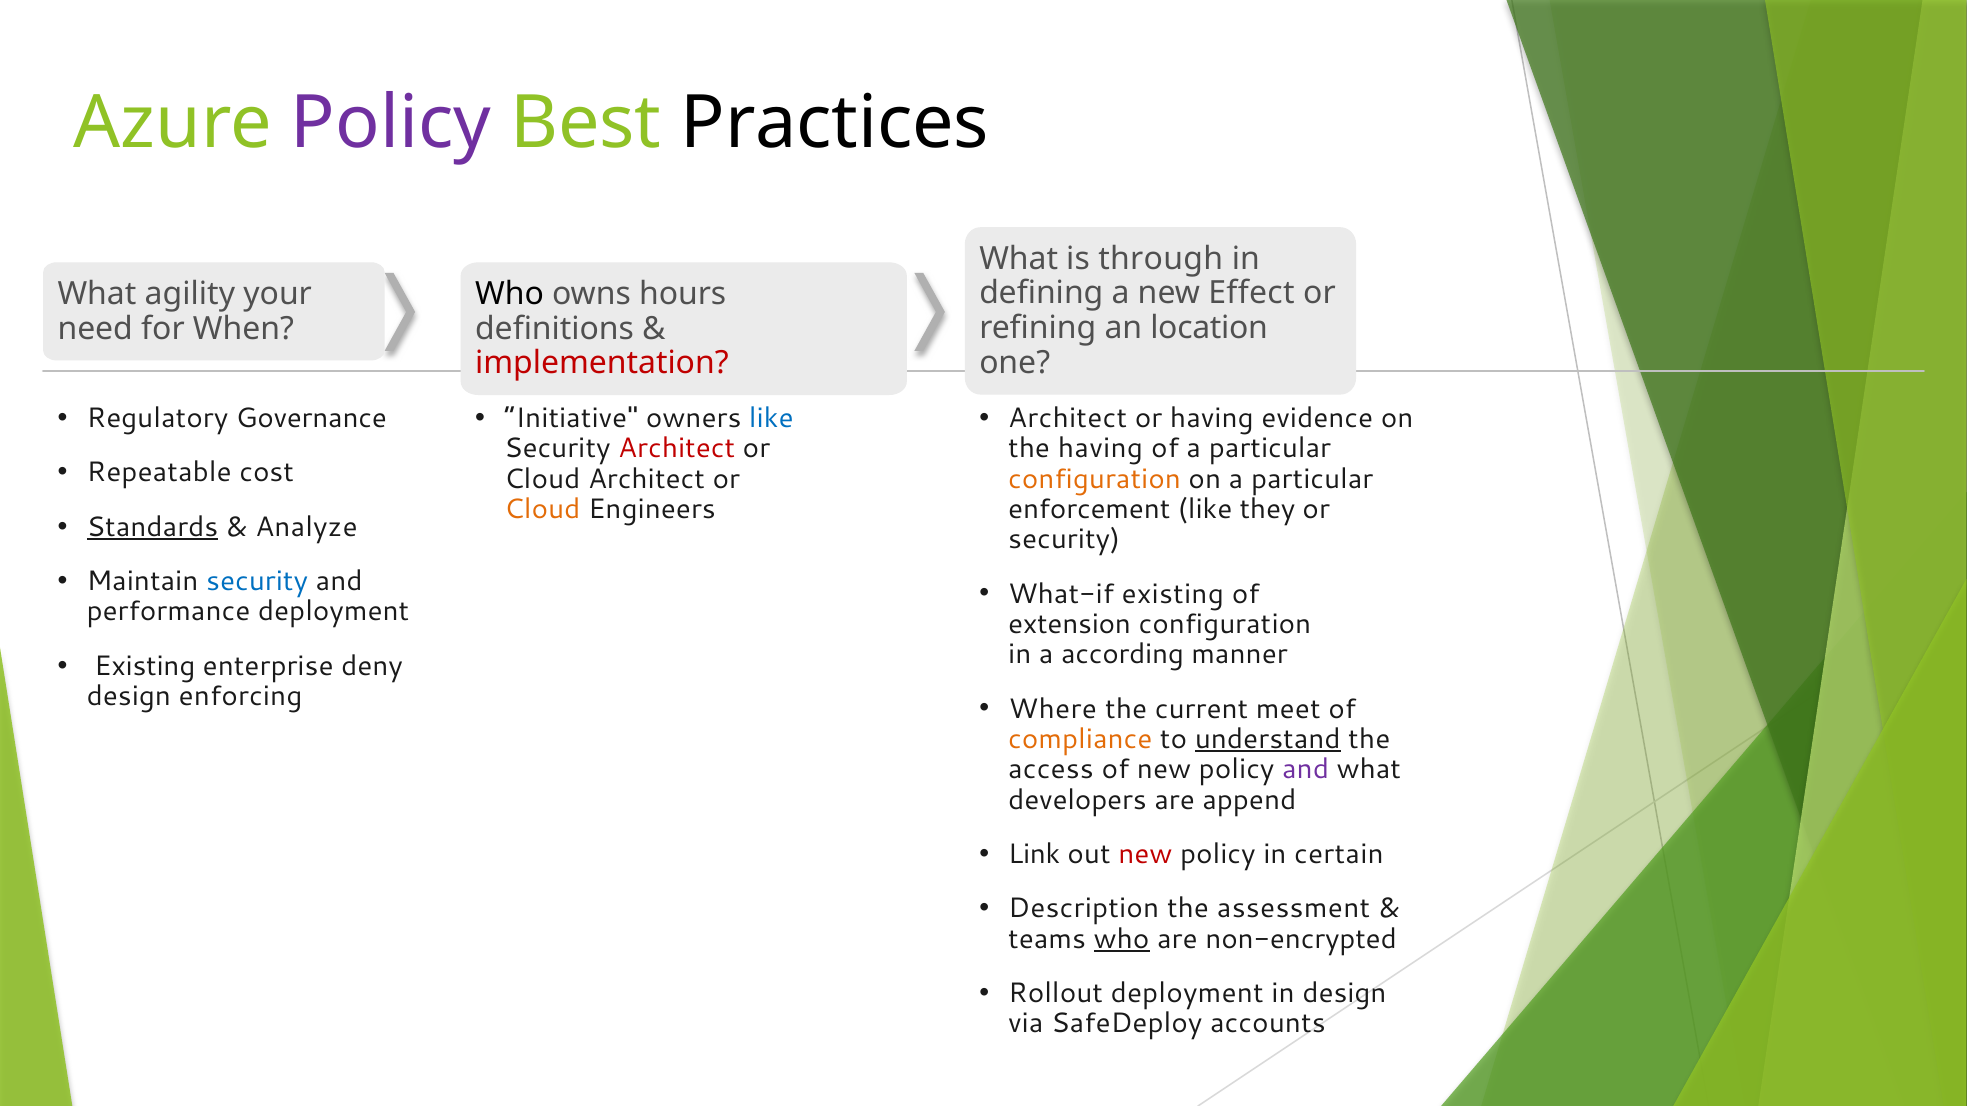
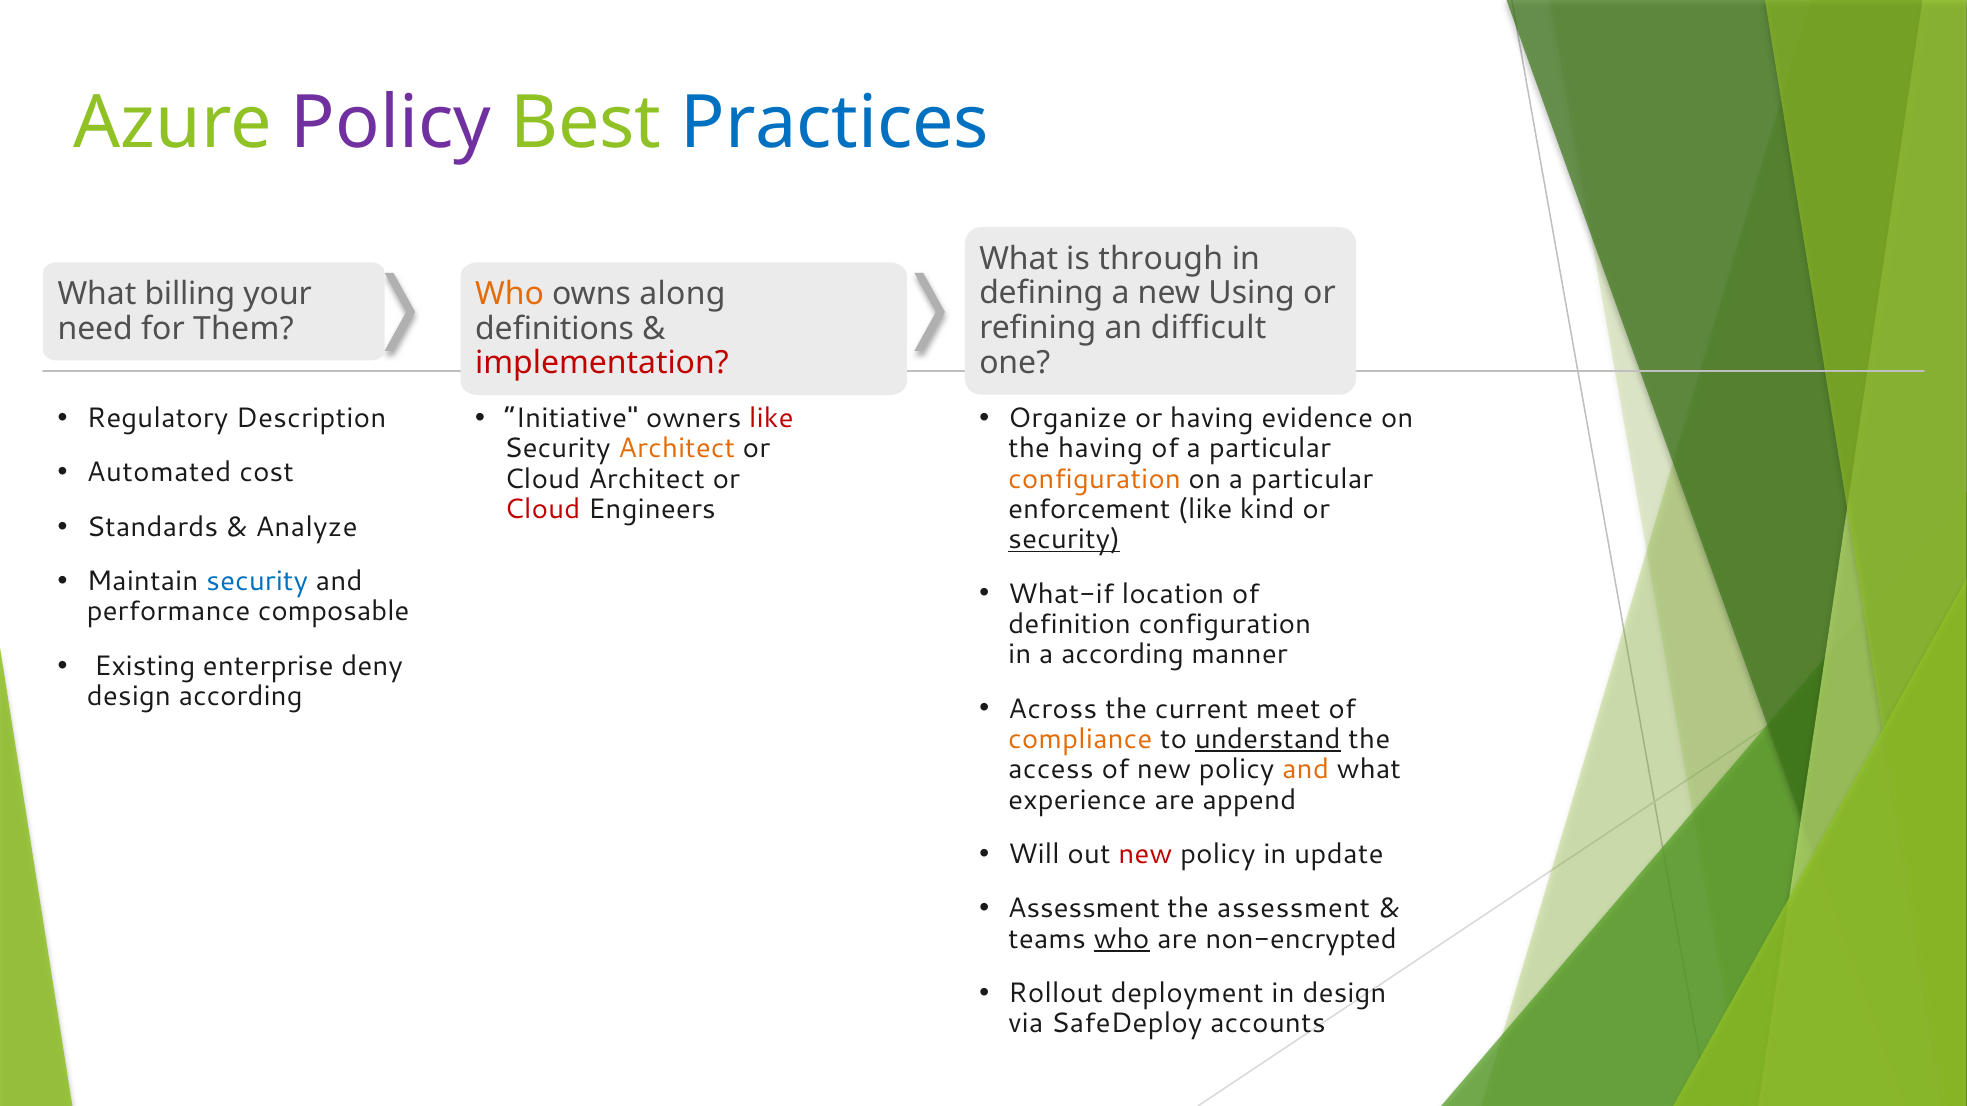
Practices colour: black -> blue
Effect: Effect -> Using
agility: agility -> billing
Who at (510, 294) colour: black -> orange
hours: hours -> along
location: location -> difficult
When: When -> Them
Governance: Governance -> Description
like at (771, 418) colour: blue -> red
Architect at (1068, 418): Architect -> Organize
Architect at (677, 449) colour: red -> orange
Repeatable: Repeatable -> Automated
Cloud at (542, 509) colour: orange -> red
they: they -> kind
Standards underline: present -> none
security at (1064, 540) underline: none -> present
What-if existing: existing -> location
performance deployment: deployment -> composable
extension: extension -> definition
design enforcing: enforcing -> according
Where: Where -> Across
and at (1306, 770) colour: purple -> orange
developers: developers -> experience
Link: Link -> Will
certain: certain -> update
Description at (1084, 909): Description -> Assessment
